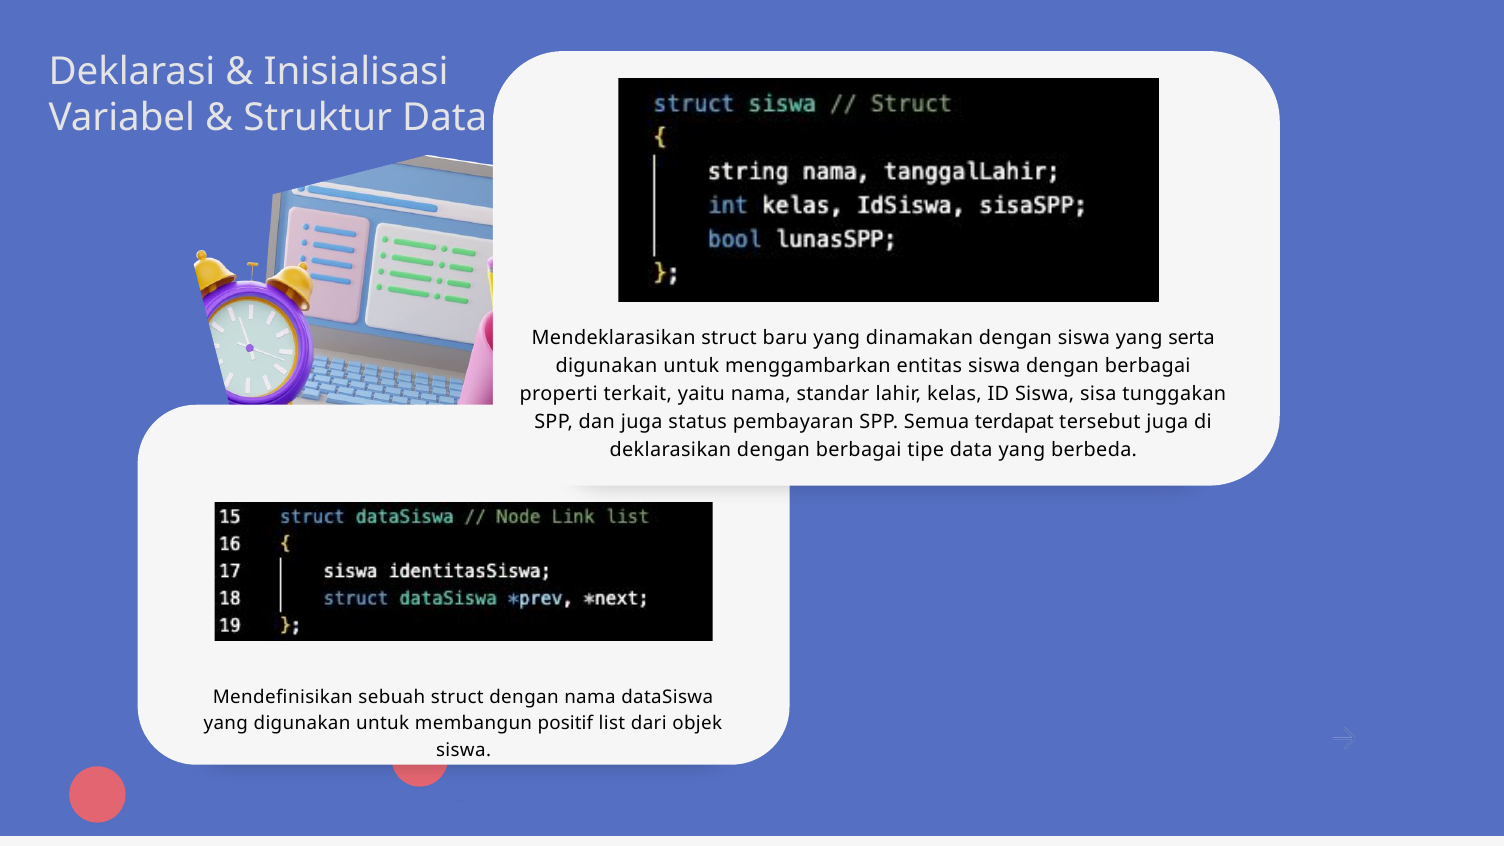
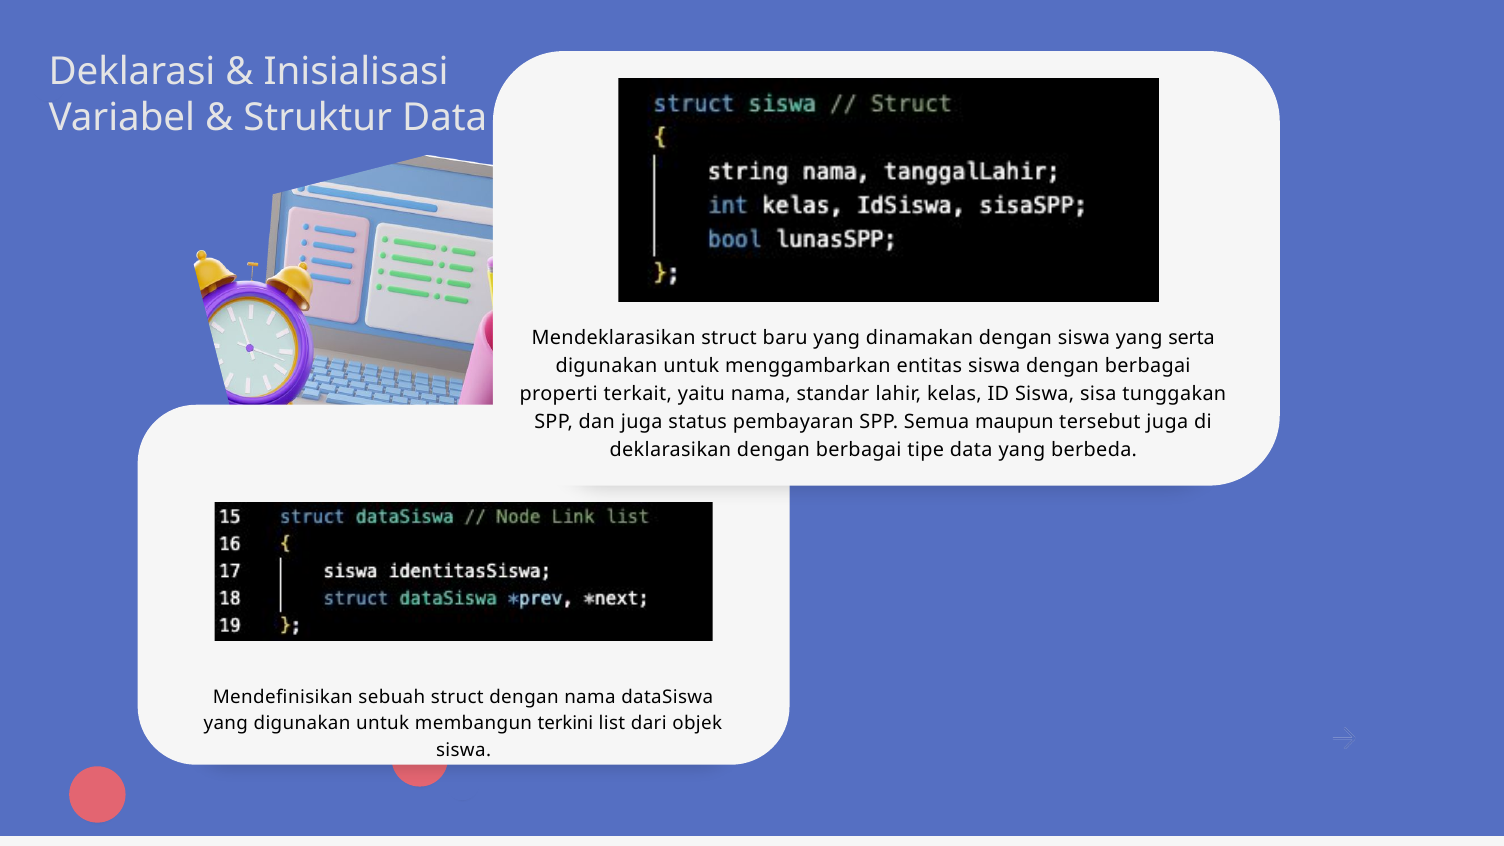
terdapat: terdapat -> maupun
positif: positif -> terkini
